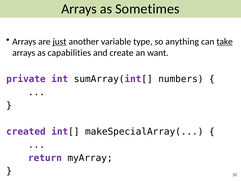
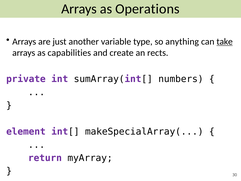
Sometimes: Sometimes -> Operations
just underline: present -> none
want: want -> rects
created: created -> element
